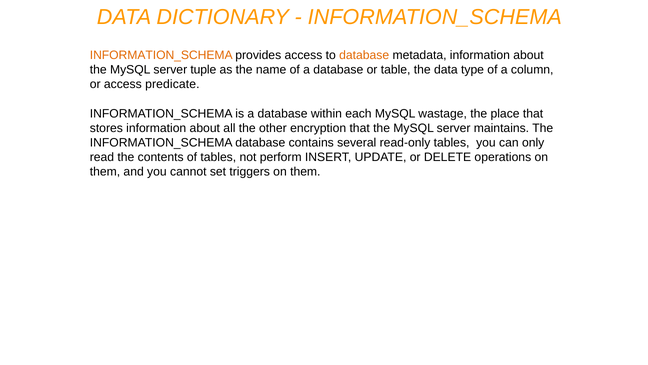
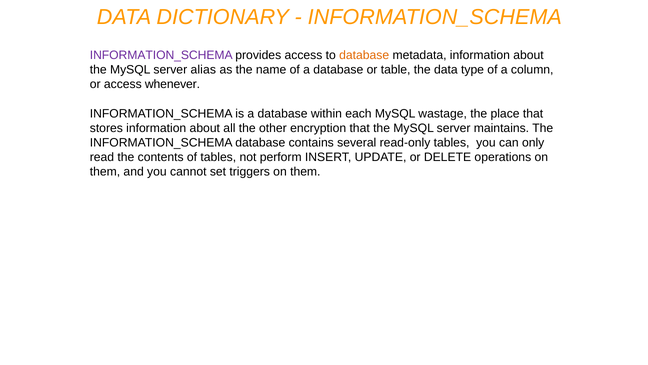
INFORMATION_SCHEMA at (161, 55) colour: orange -> purple
tuple: tuple -> alias
predicate: predicate -> whenever
